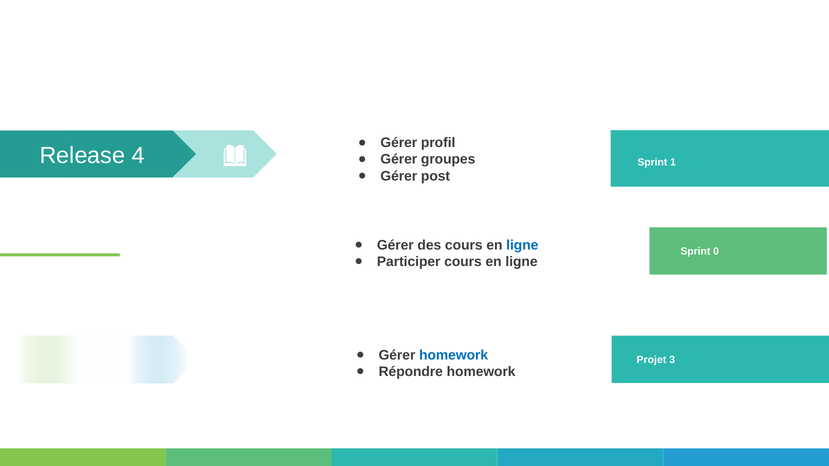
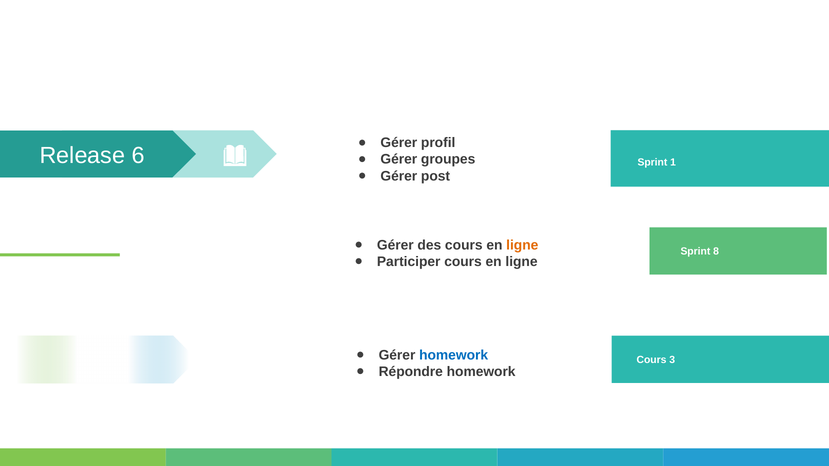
4: 4 -> 6
ligne at (522, 245) colour: blue -> orange
0: 0 -> 8
Projet at (651, 360): Projet -> Cours
